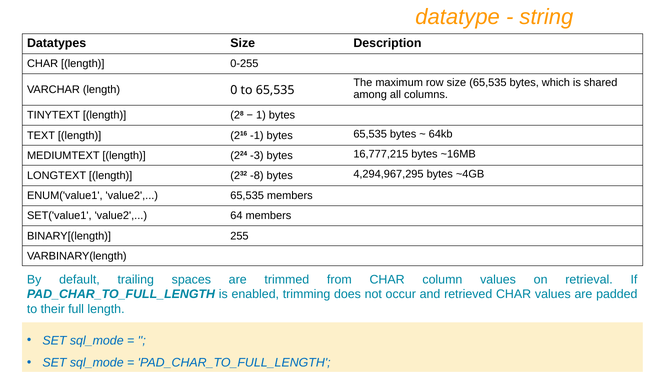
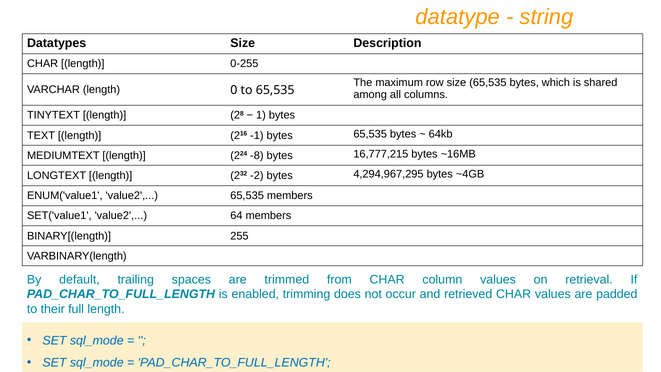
-3: -3 -> -8
-8: -8 -> -2
